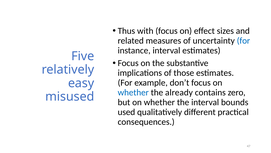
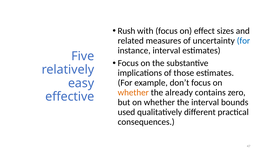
Thus: Thus -> Rush
whether at (133, 92) colour: blue -> orange
misused: misused -> effective
